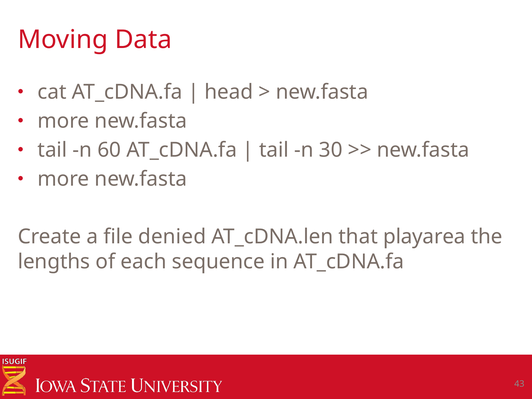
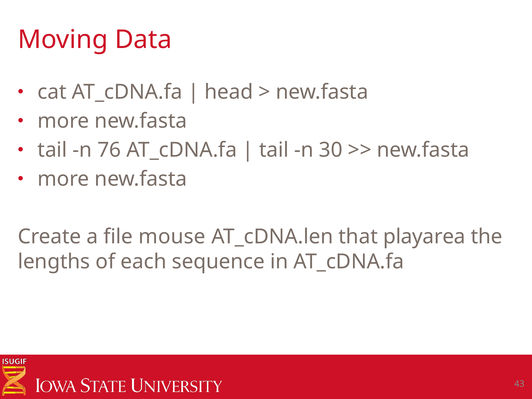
60: 60 -> 76
denied: denied -> mouse
